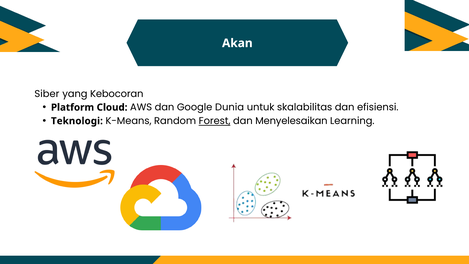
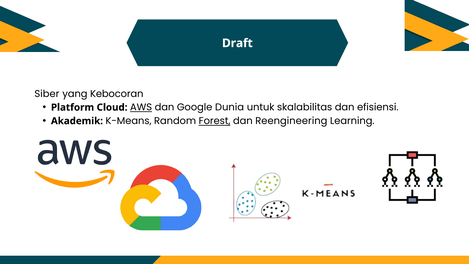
Akan: Akan -> Draft
AWS underline: none -> present
Teknologi: Teknologi -> Akademik
Menyelesaikan: Menyelesaikan -> Reengineering
